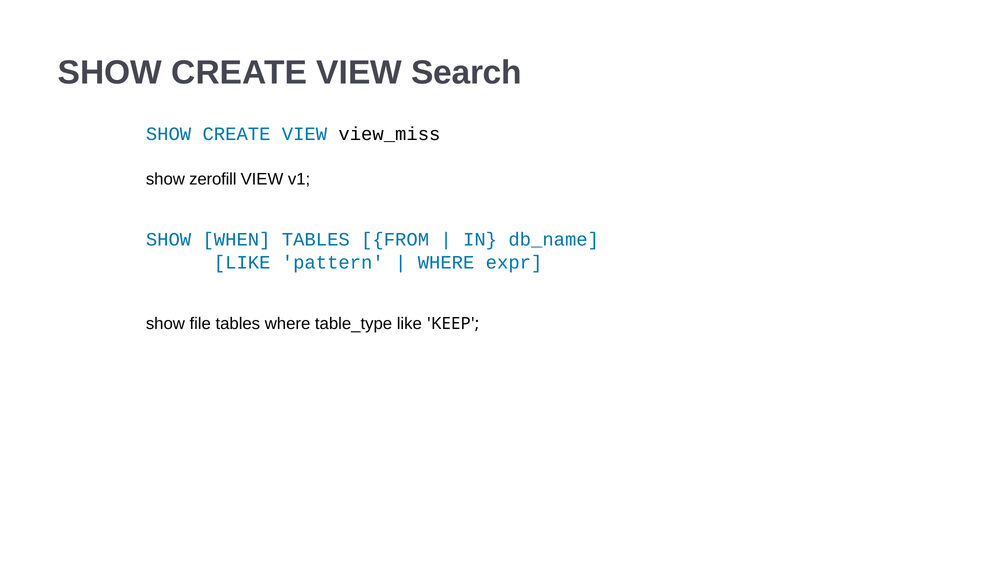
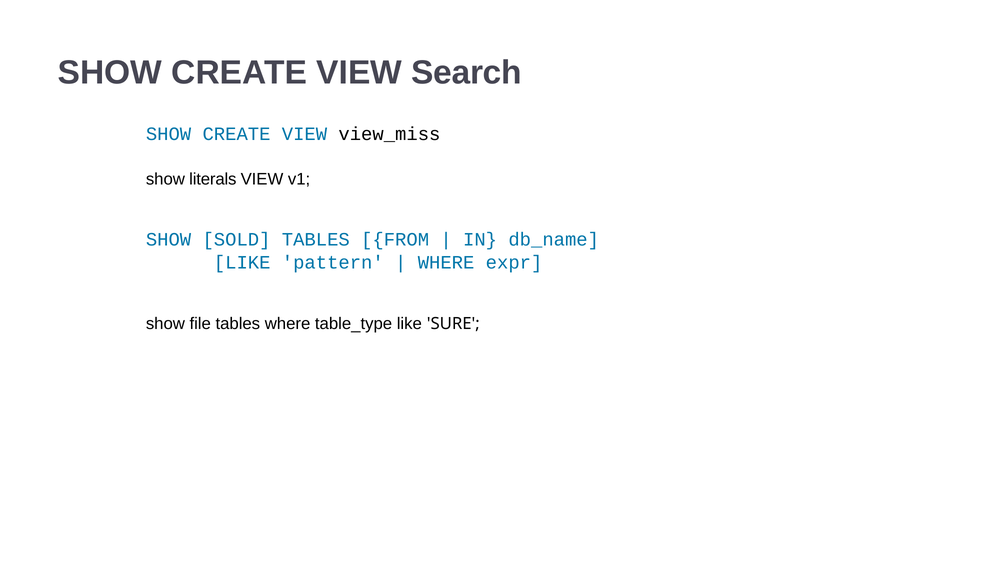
zerofill: zerofill -> literals
WHEN: WHEN -> SOLD
KEEP: KEEP -> SURE
